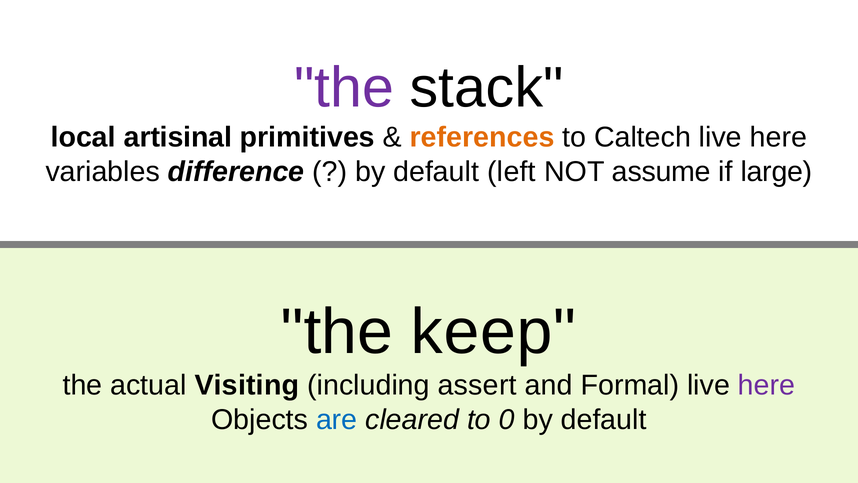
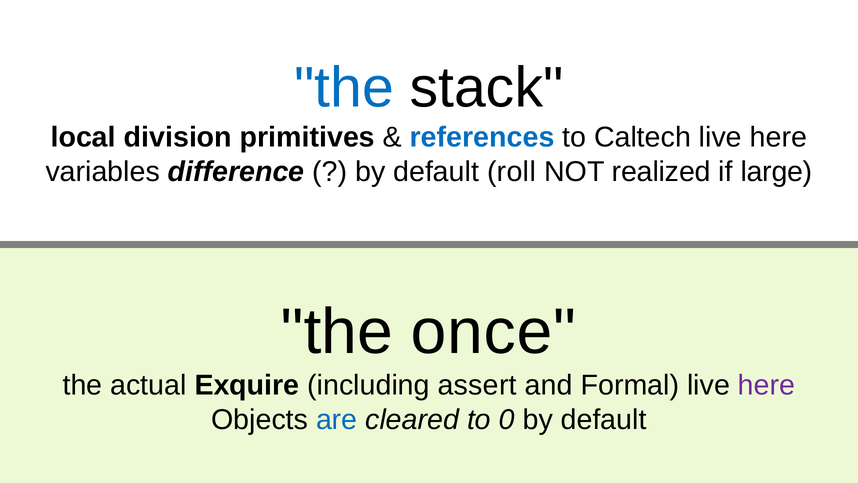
the at (344, 88) colour: purple -> blue
artisinal: artisinal -> division
references colour: orange -> blue
left: left -> roll
assume: assume -> realized
keep: keep -> once
Visiting: Visiting -> Exquire
